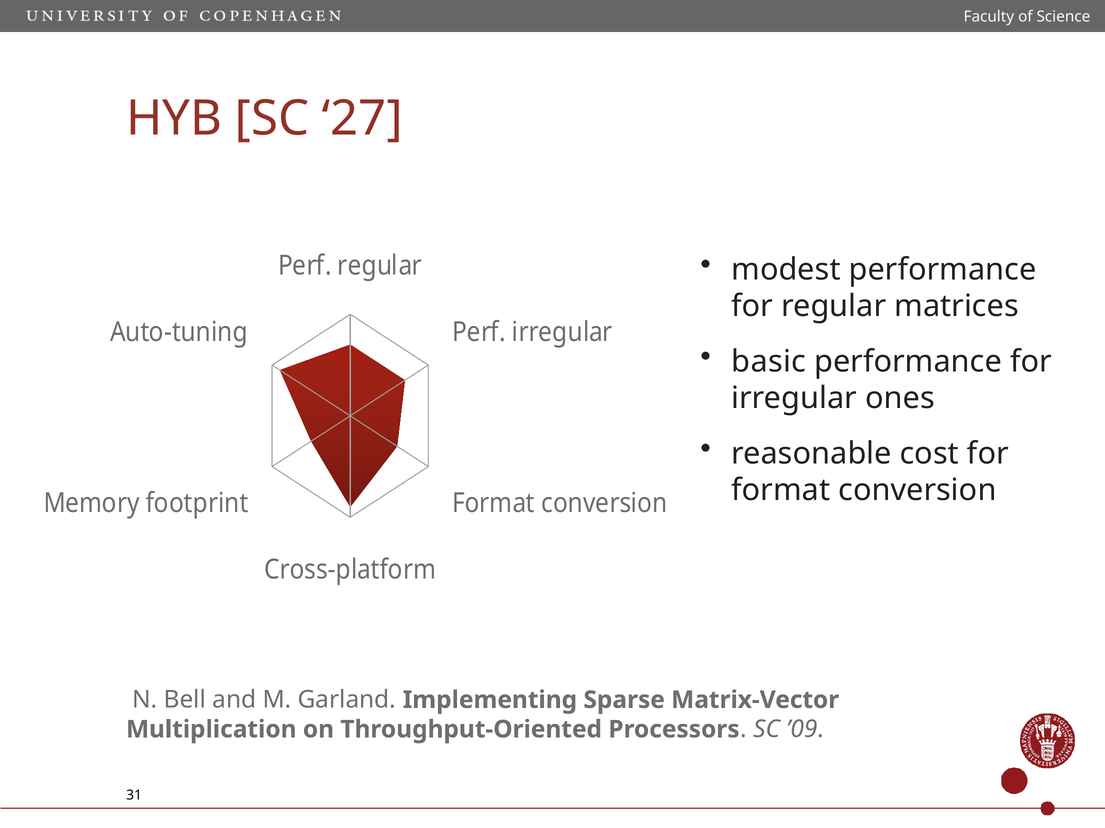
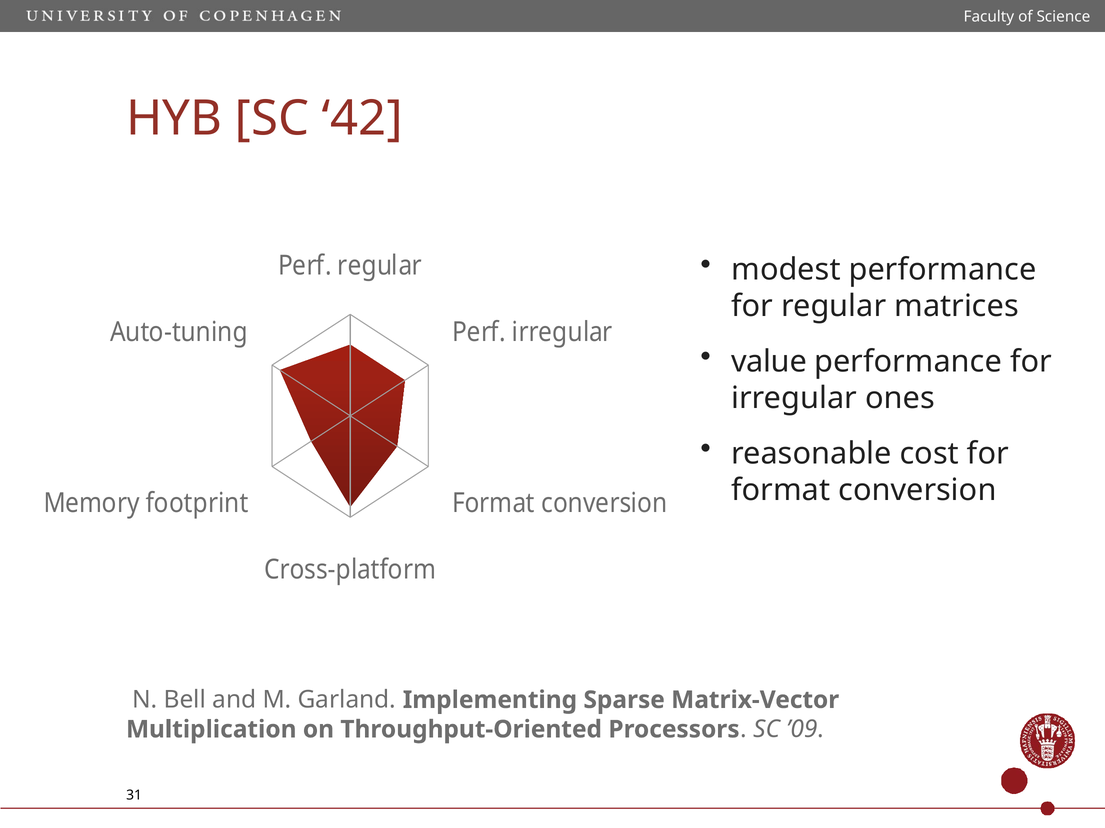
27: 27 -> 42
basic: basic -> value
